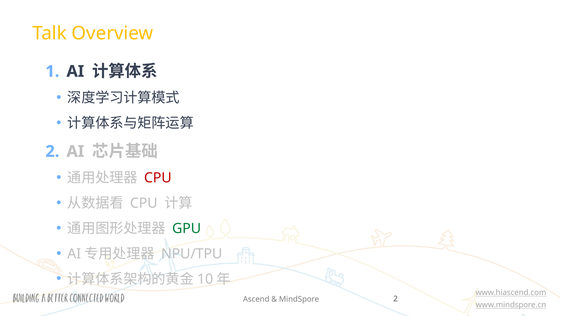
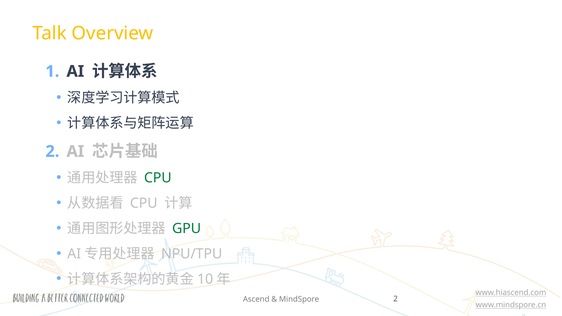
CPU at (158, 178) colour: red -> green
